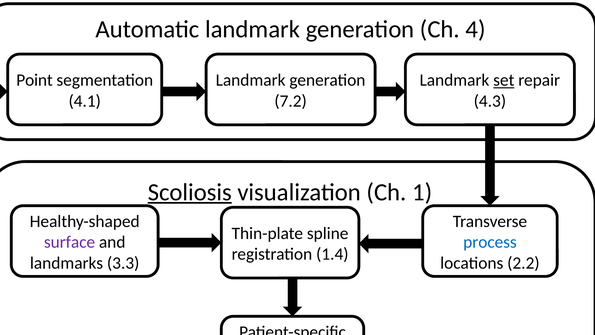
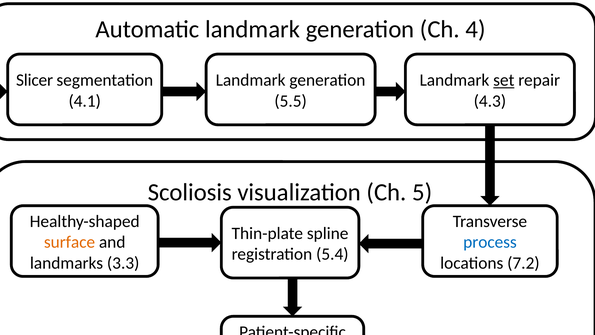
Point: Point -> Slicer
7.2: 7.2 -> 5.5
Scoliosis underline: present -> none
1: 1 -> 5
surface at (70, 242) colour: purple -> orange
1.4: 1.4 -> 5.4
2.2: 2.2 -> 7.2
